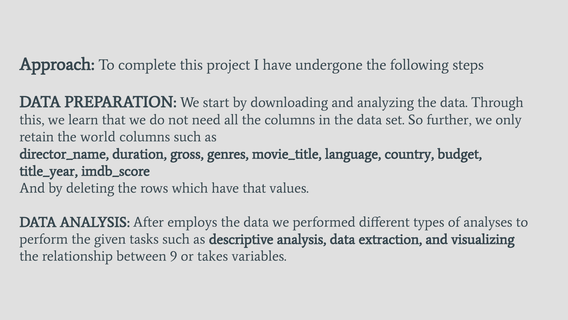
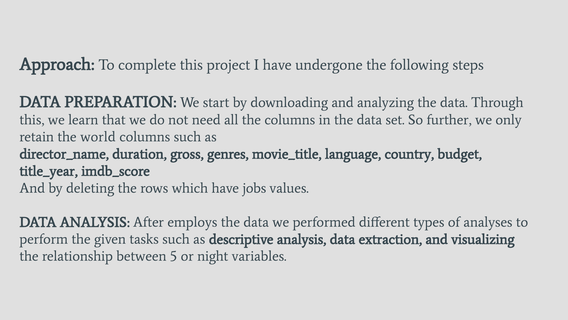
have that: that -> jobs
9: 9 -> 5
takes: takes -> night
